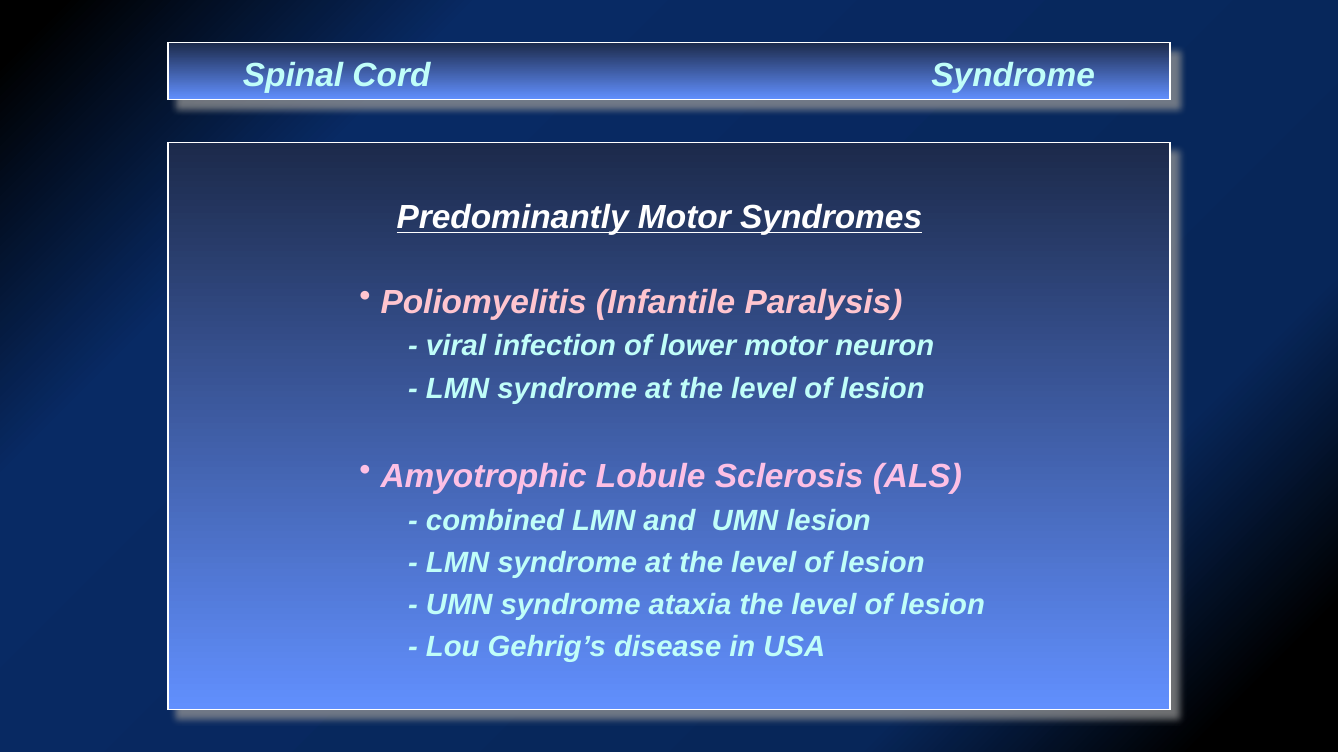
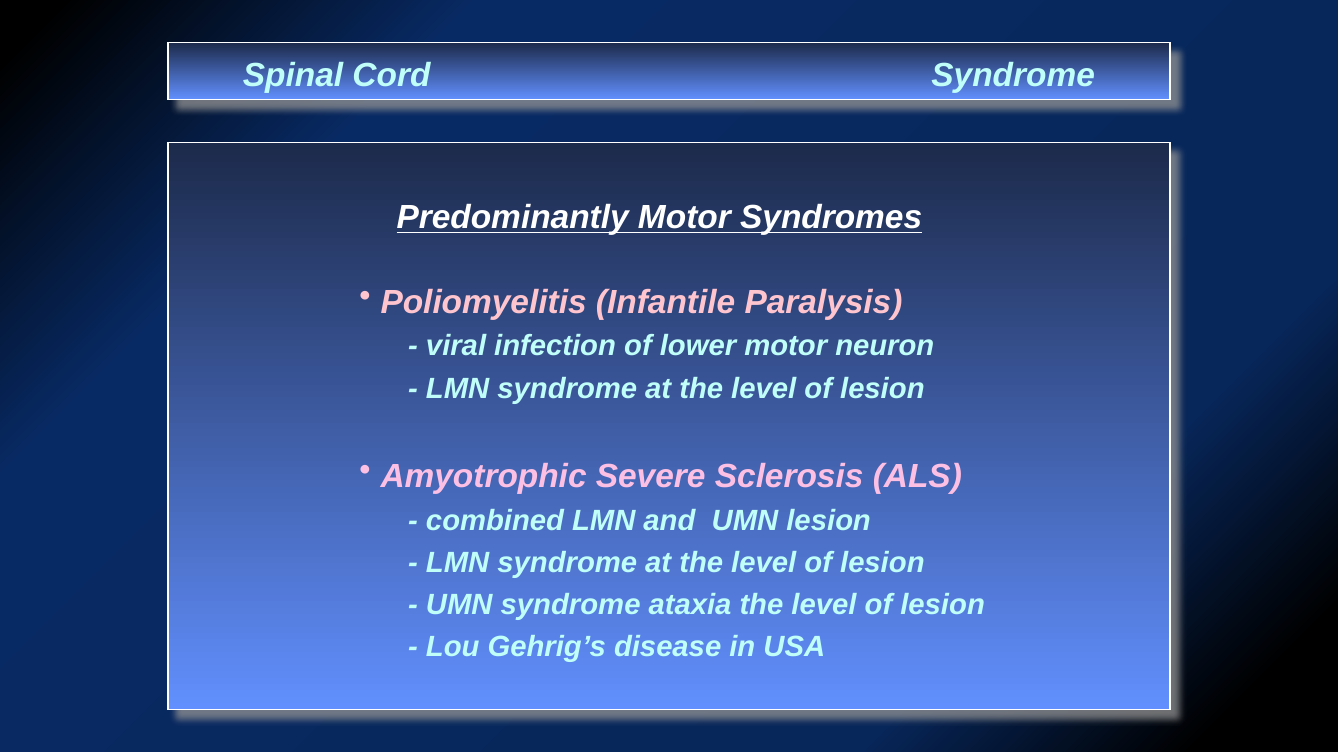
Lobule: Lobule -> Severe
